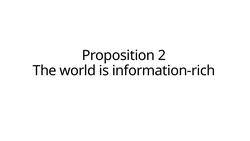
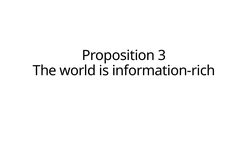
2: 2 -> 3
